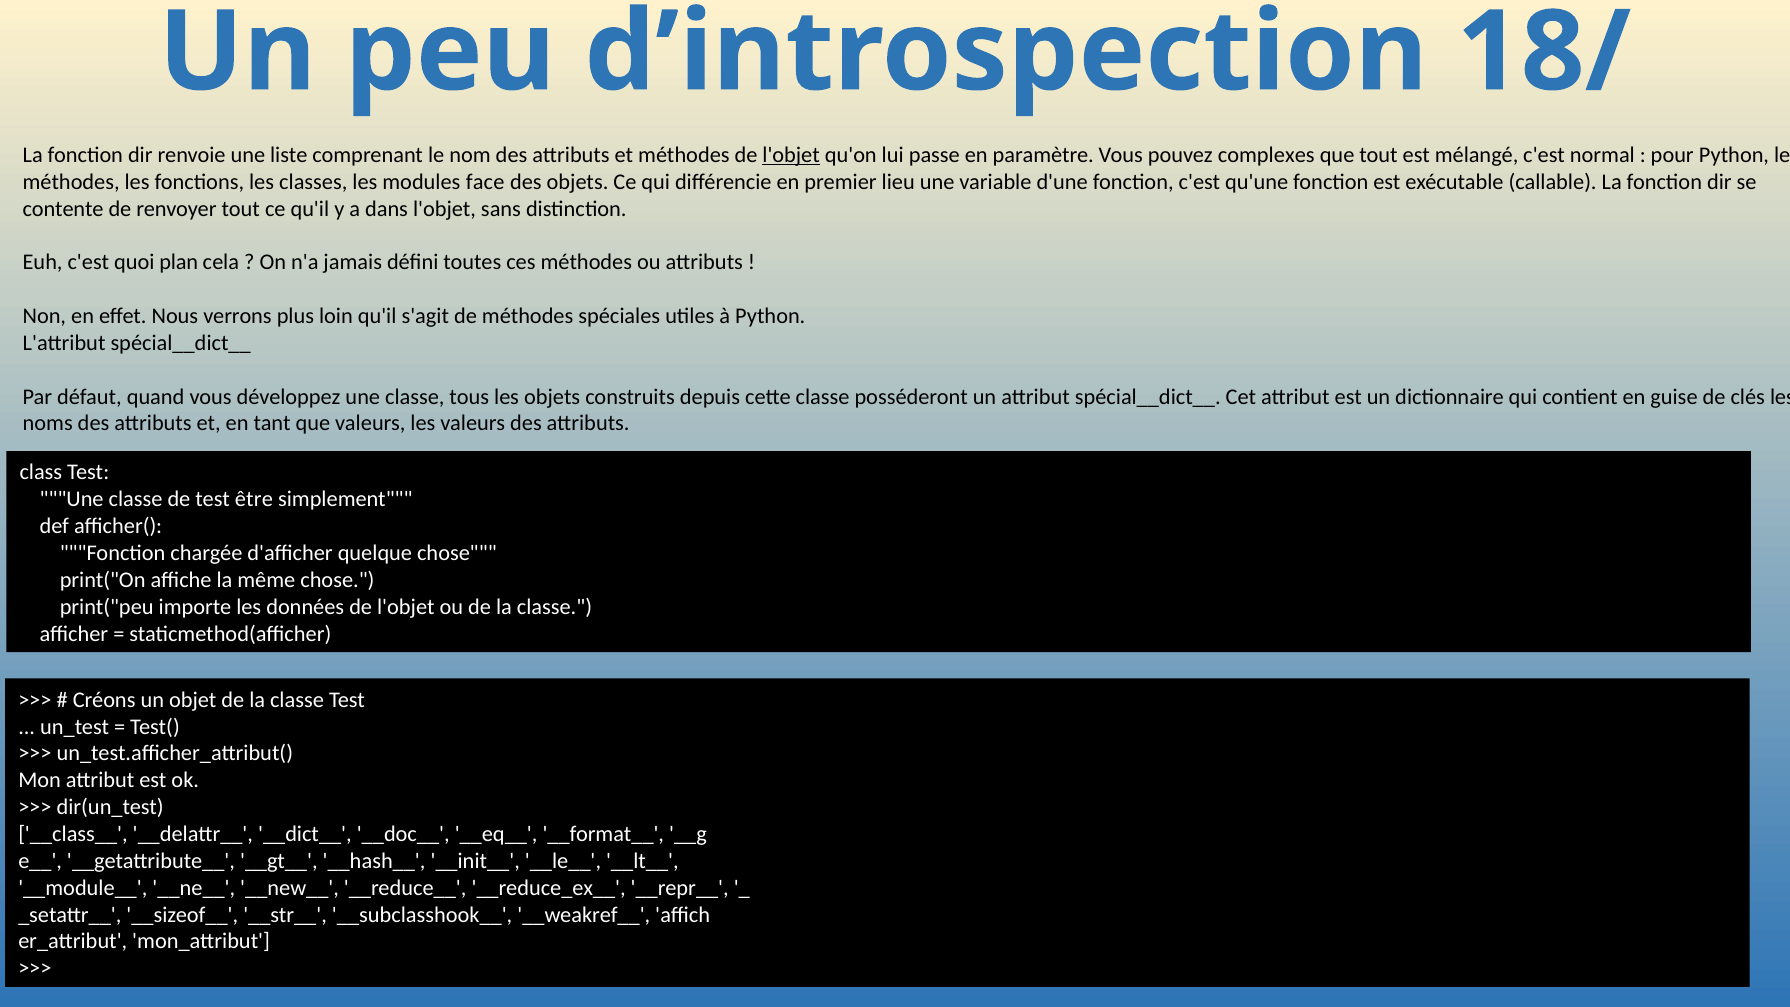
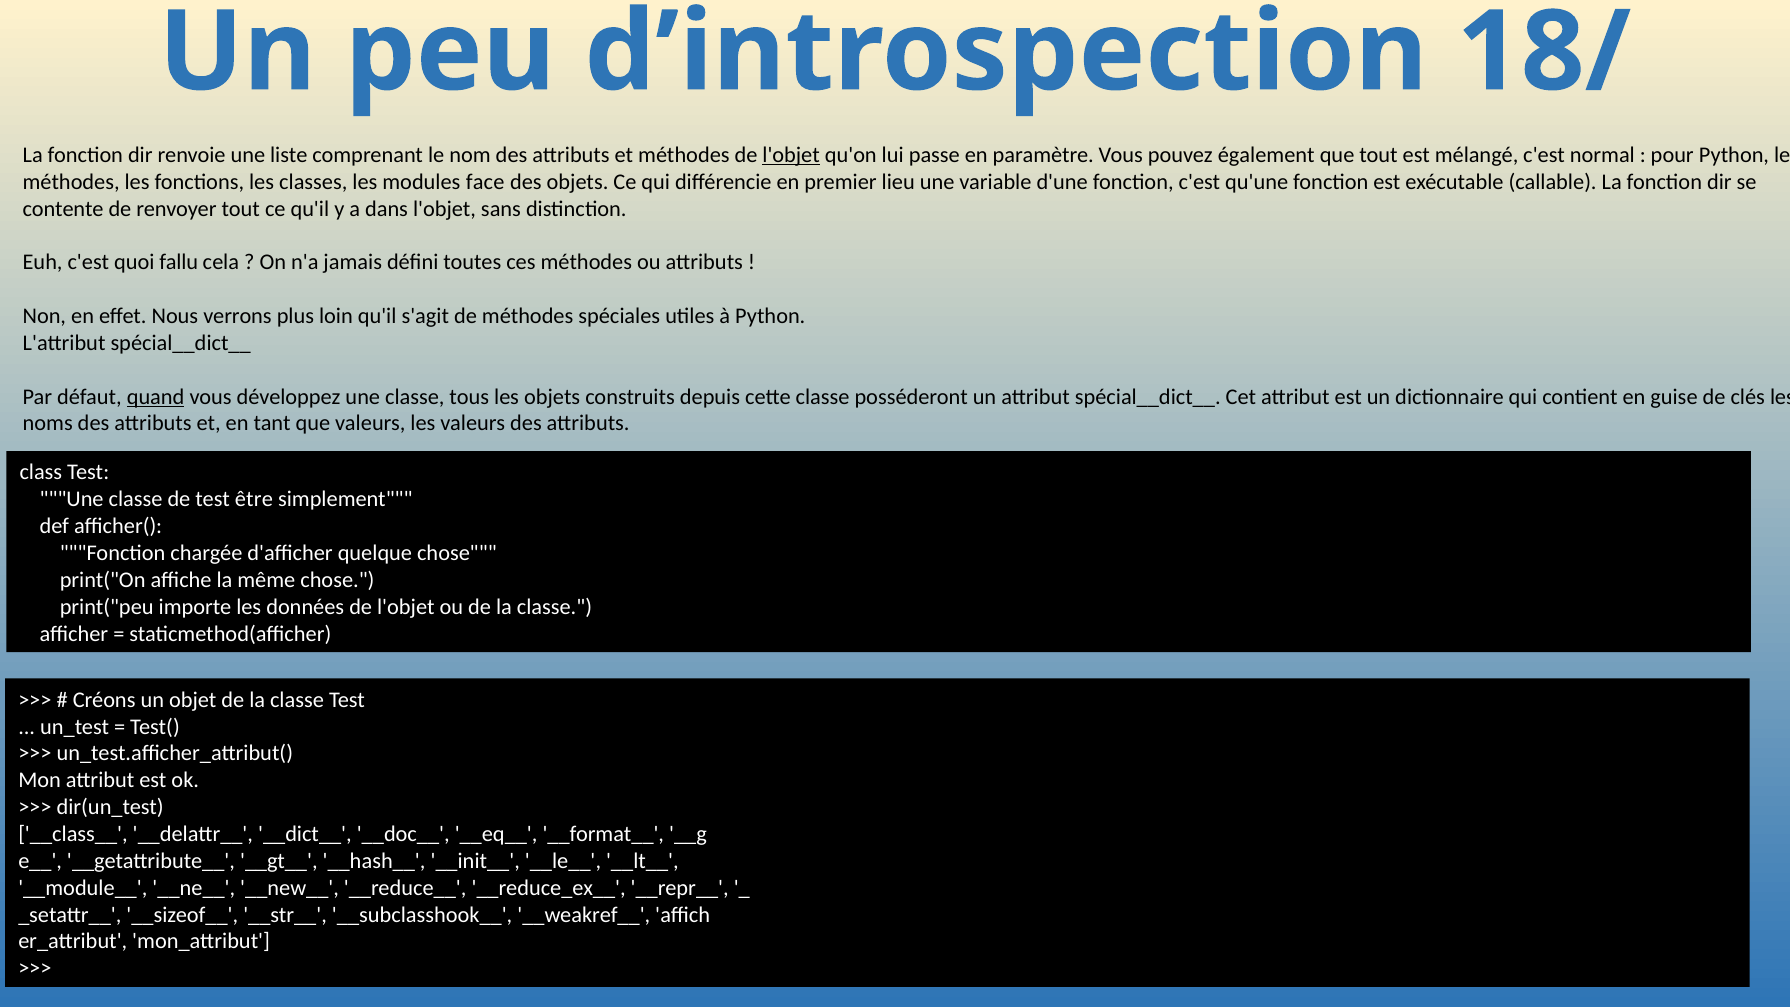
complexes: complexes -> également
plan: plan -> fallu
quand underline: none -> present
